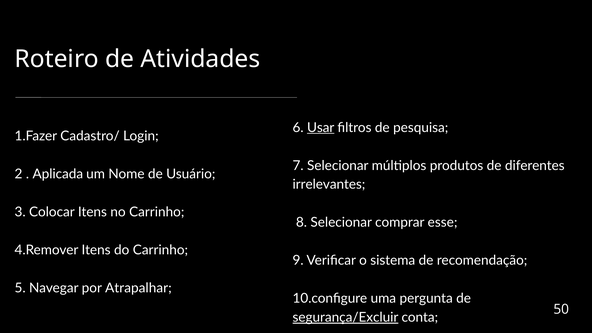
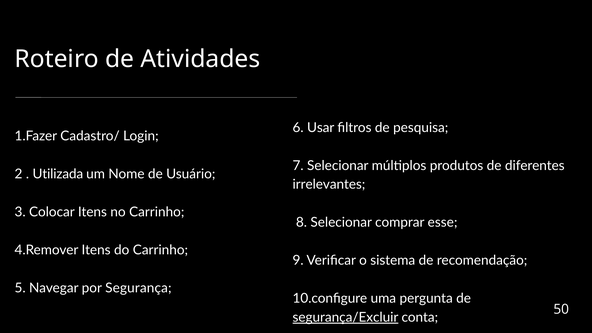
Usar underline: present -> none
Aplicada: Aplicada -> Utilizada
Atrapalhar: Atrapalhar -> Segurança
